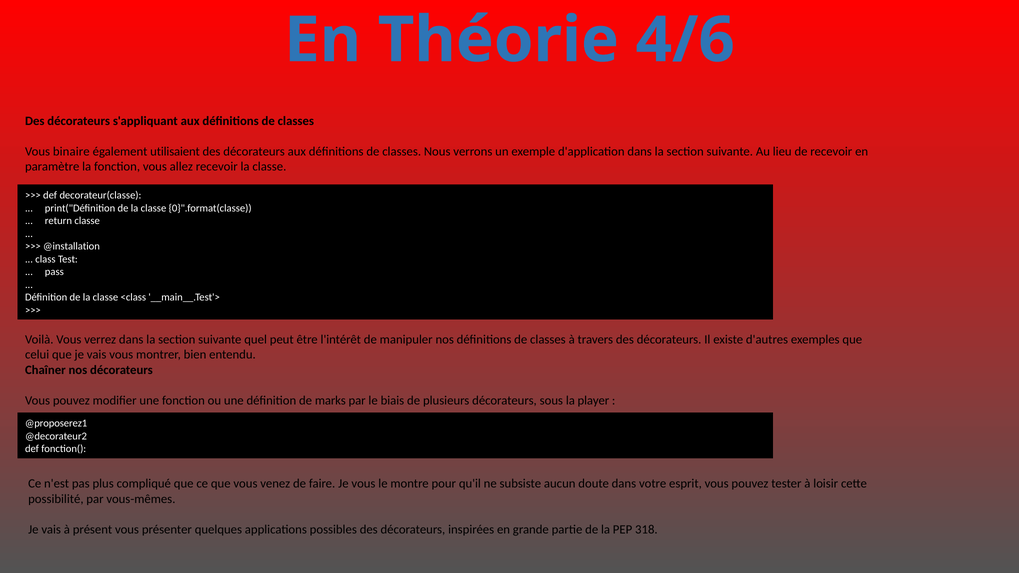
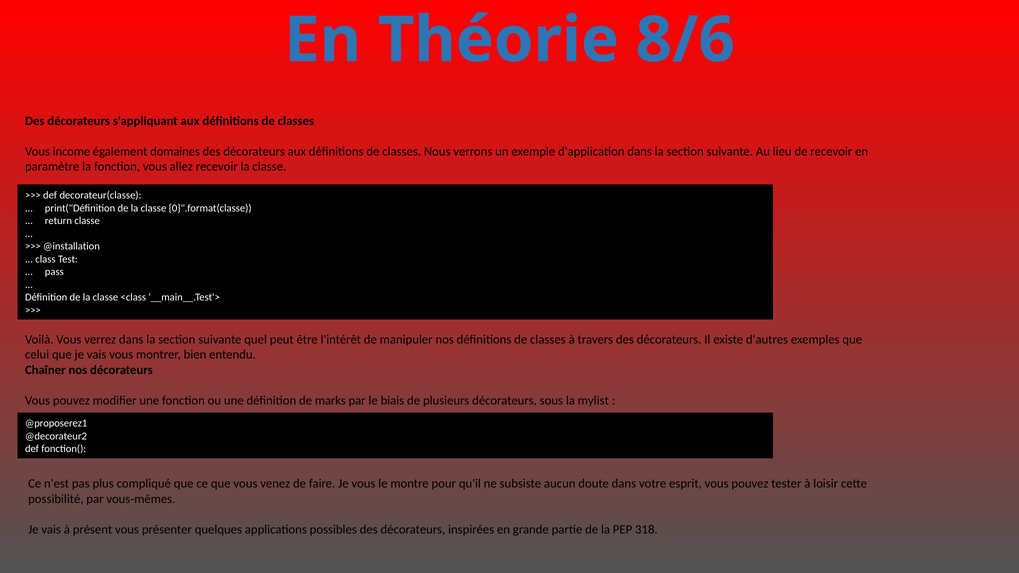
4/6: 4/6 -> 8/6
binaire: binaire -> income
utilisaient: utilisaient -> domaines
player: player -> mylist
